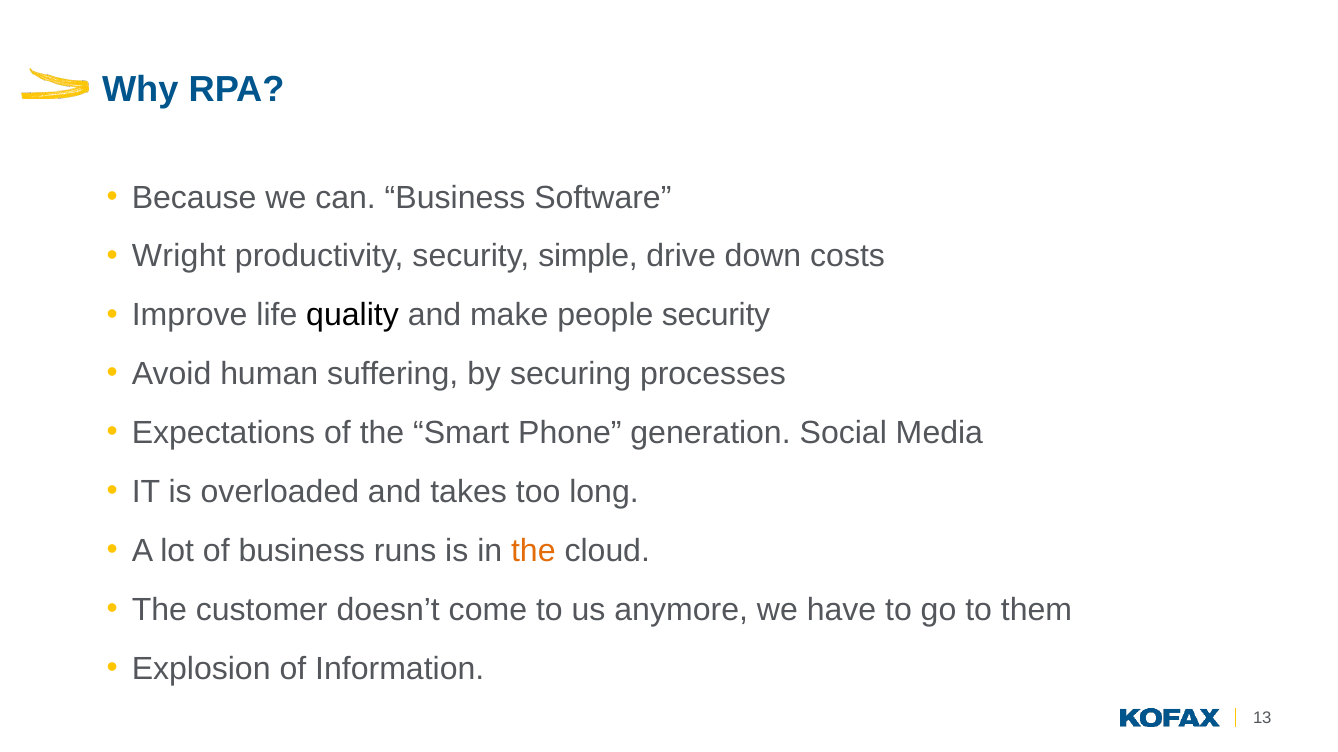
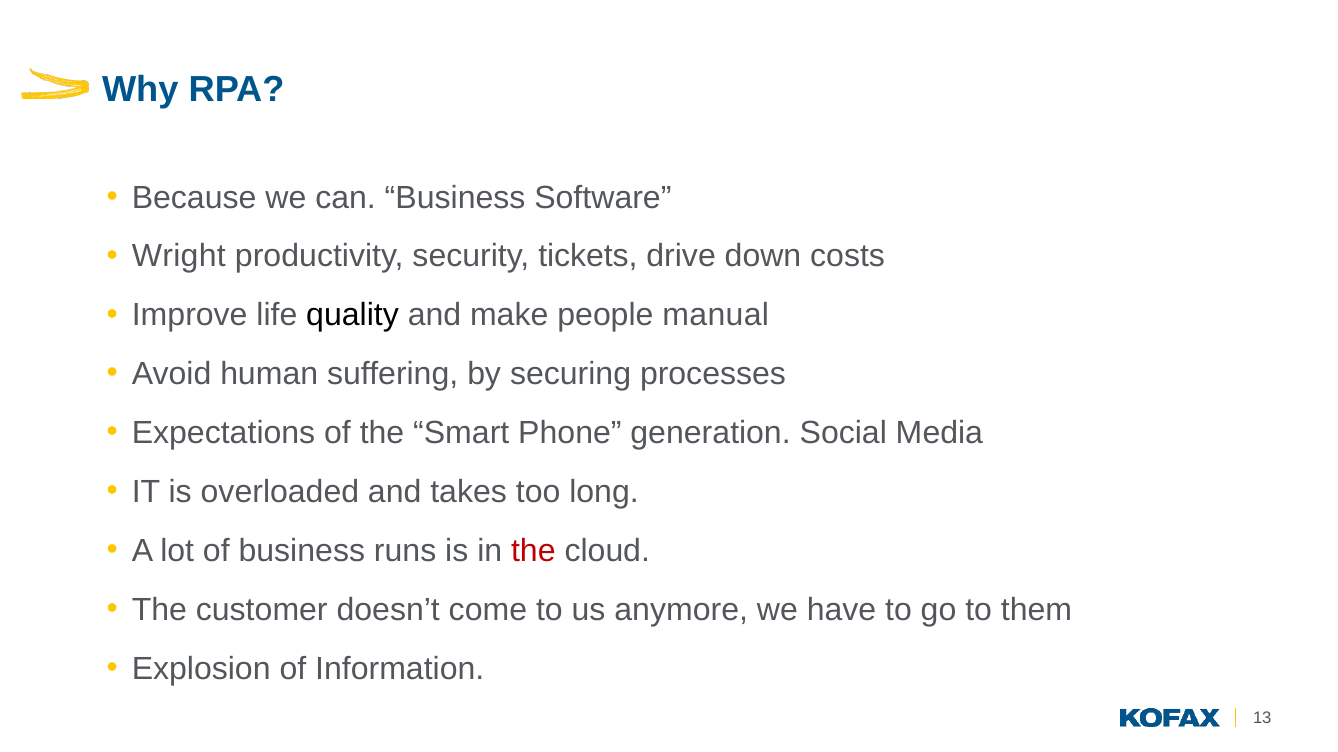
simple: simple -> tickets
people security: security -> manual
the at (533, 552) colour: orange -> red
